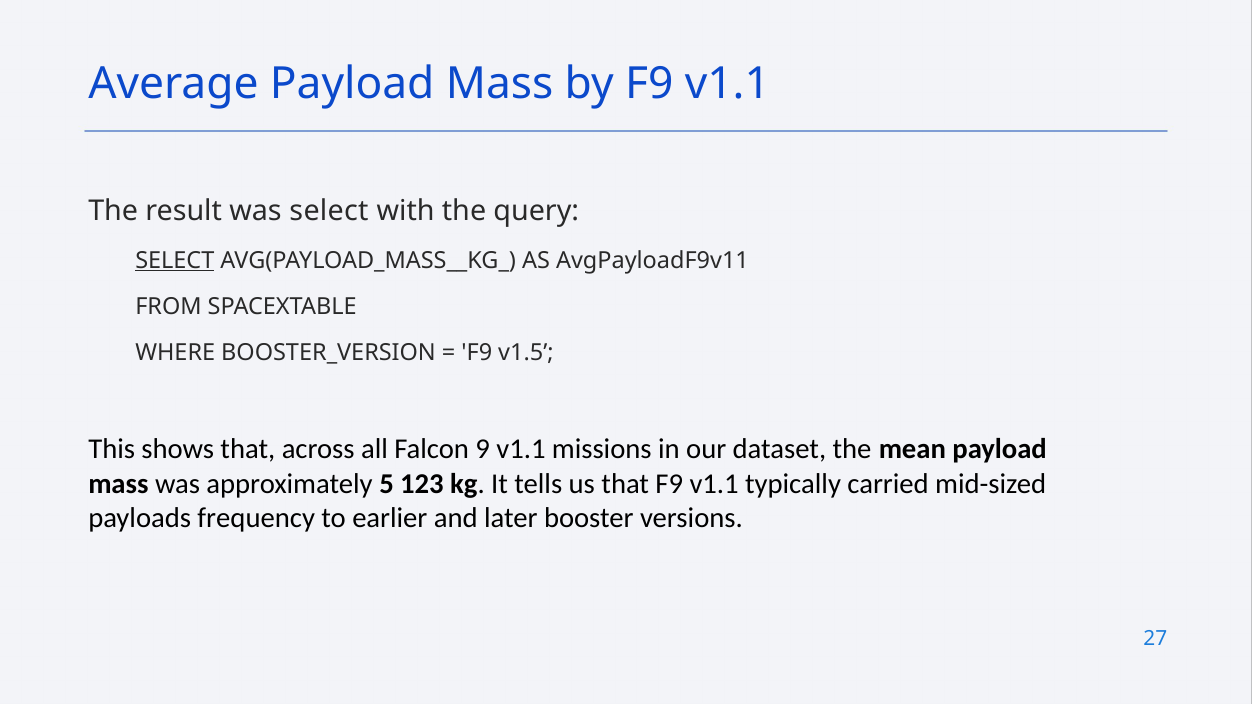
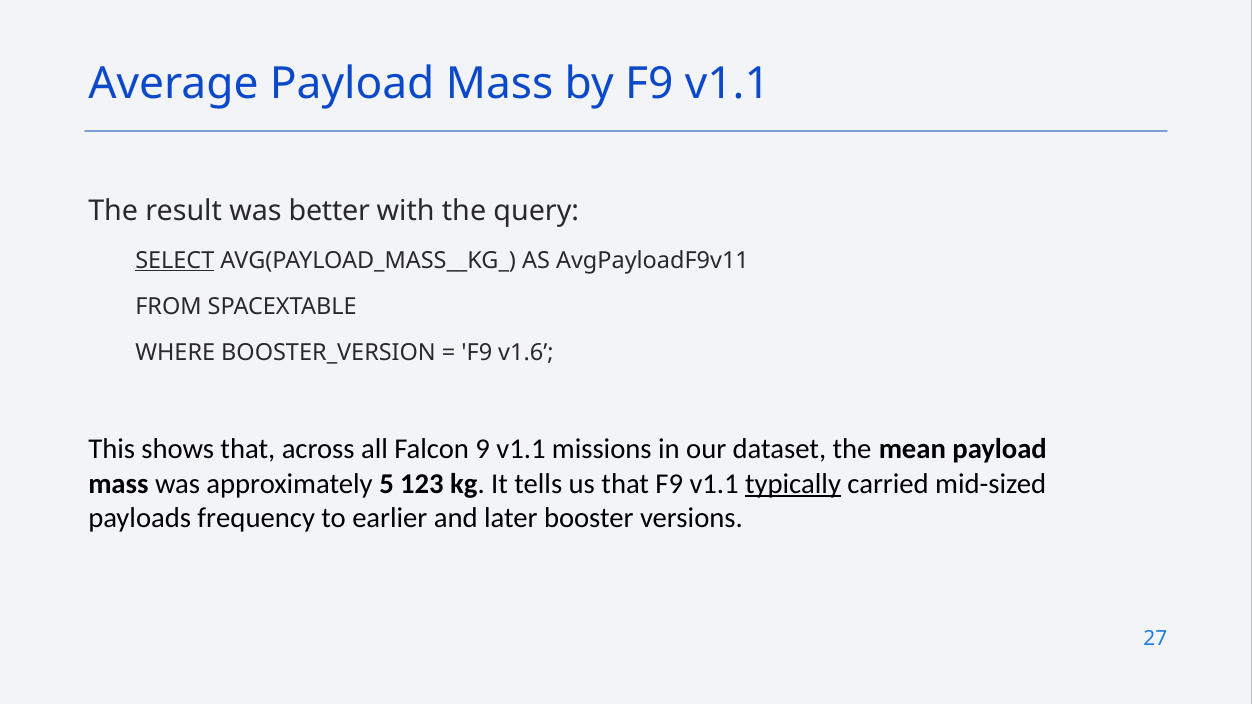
was select: select -> better
v1.5: v1.5 -> v1.6
typically underline: none -> present
